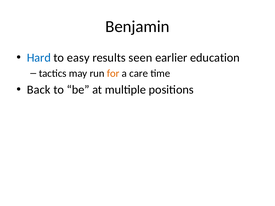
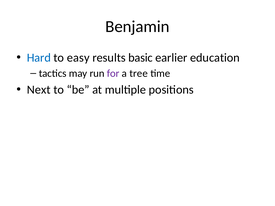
seen: seen -> basic
for colour: orange -> purple
care: care -> tree
Back: Back -> Next
